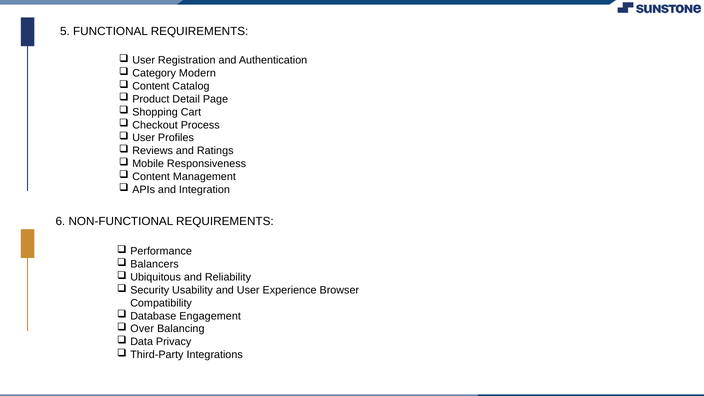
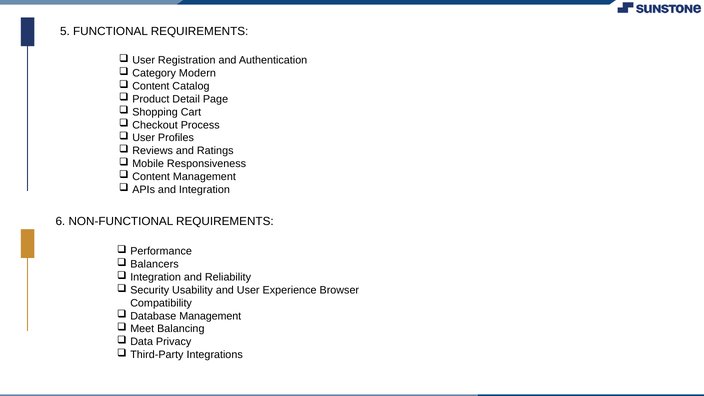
Ubiquitous at (156, 277): Ubiquitous -> Integration
Database Engagement: Engagement -> Management
Over: Over -> Meet
